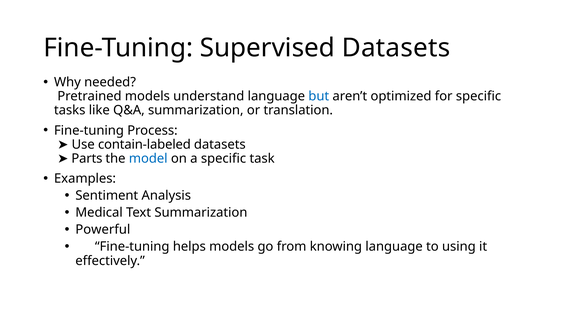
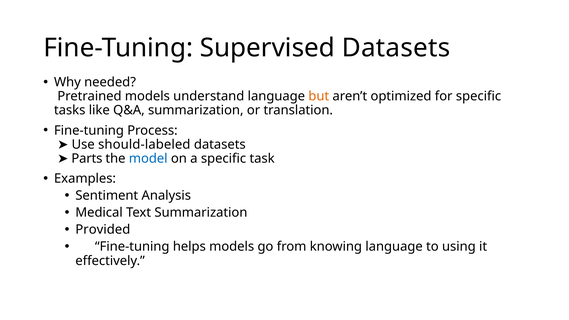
but colour: blue -> orange
contain-labeled: contain-labeled -> should-labeled
Powerful: Powerful -> Provided
